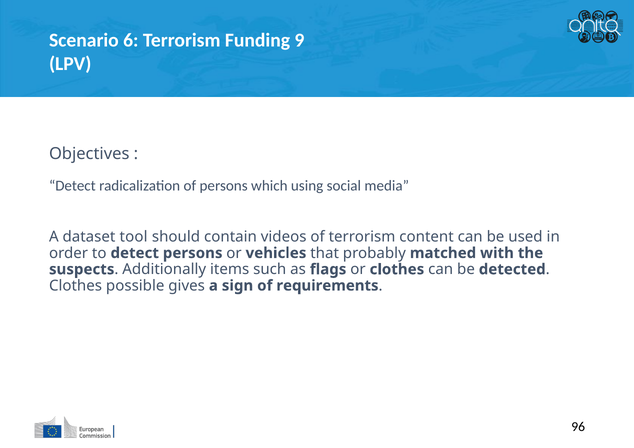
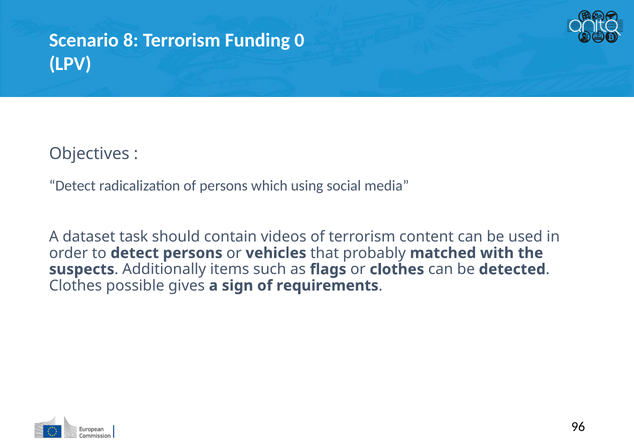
6: 6 -> 8
9: 9 -> 0
tool: tool -> task
